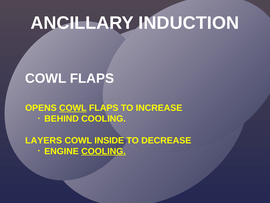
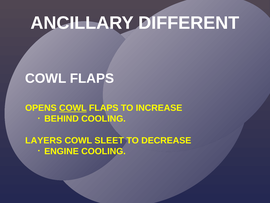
INDUCTION: INDUCTION -> DIFFERENT
INSIDE: INSIDE -> SLEET
COOLING at (104, 151) underline: present -> none
